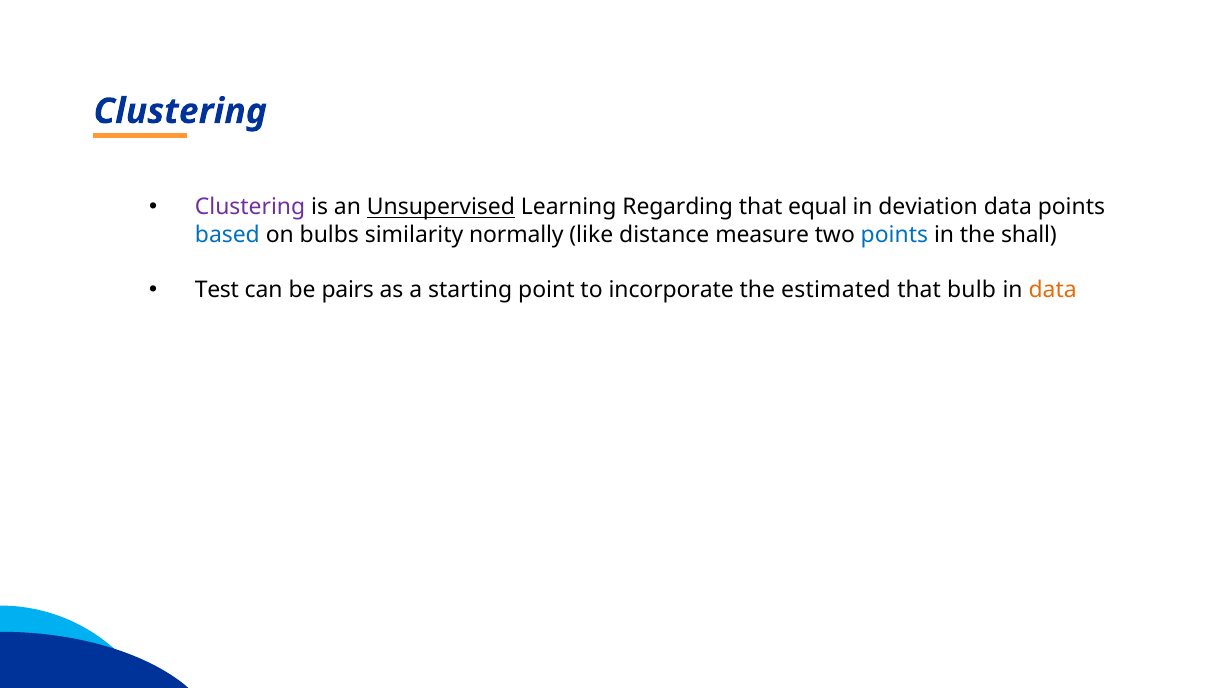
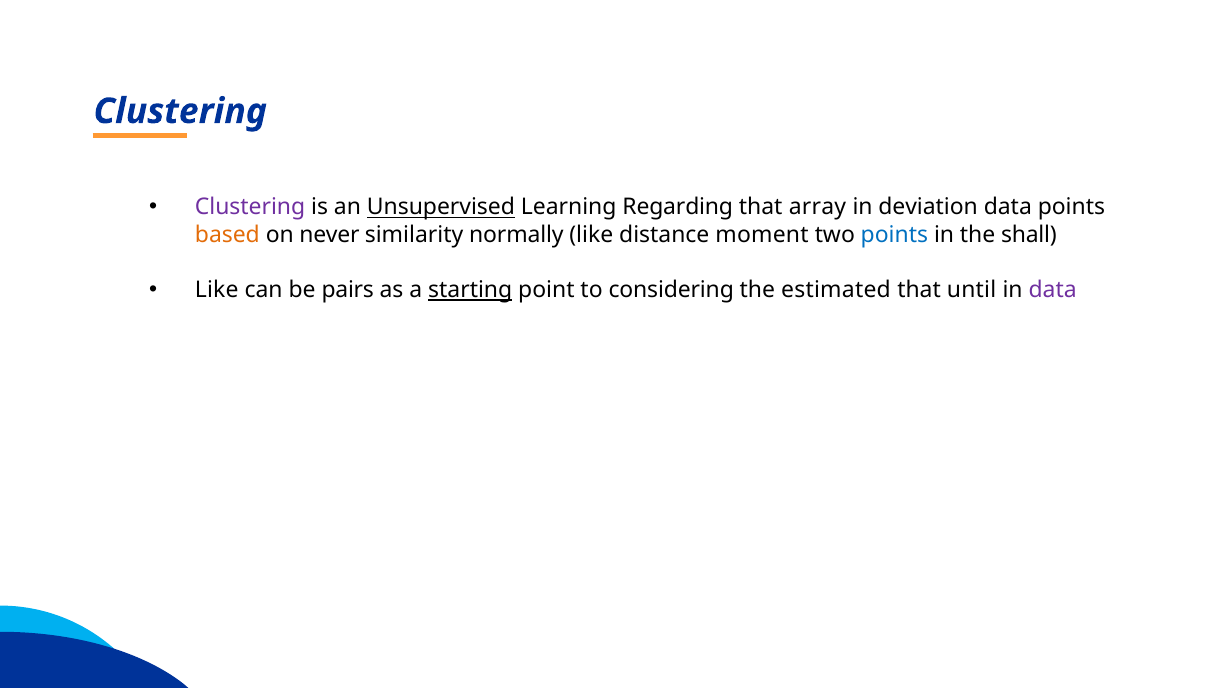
equal: equal -> array
based colour: blue -> orange
bulbs: bulbs -> never
measure: measure -> moment
Test at (217, 290): Test -> Like
starting underline: none -> present
incorporate: incorporate -> considering
bulb: bulb -> until
data at (1053, 290) colour: orange -> purple
